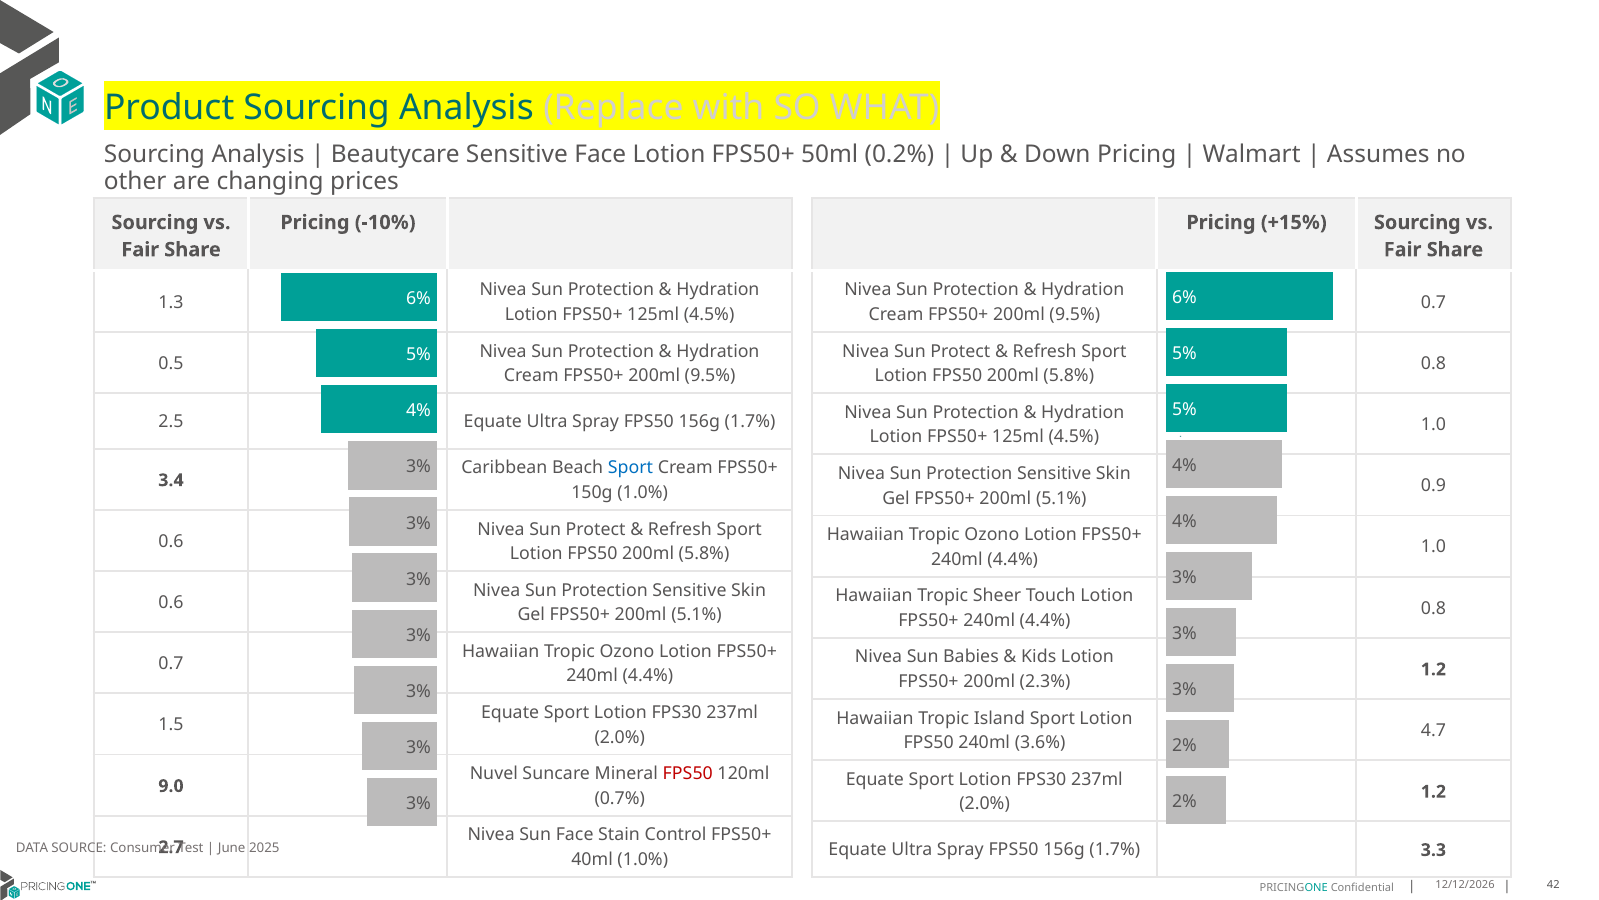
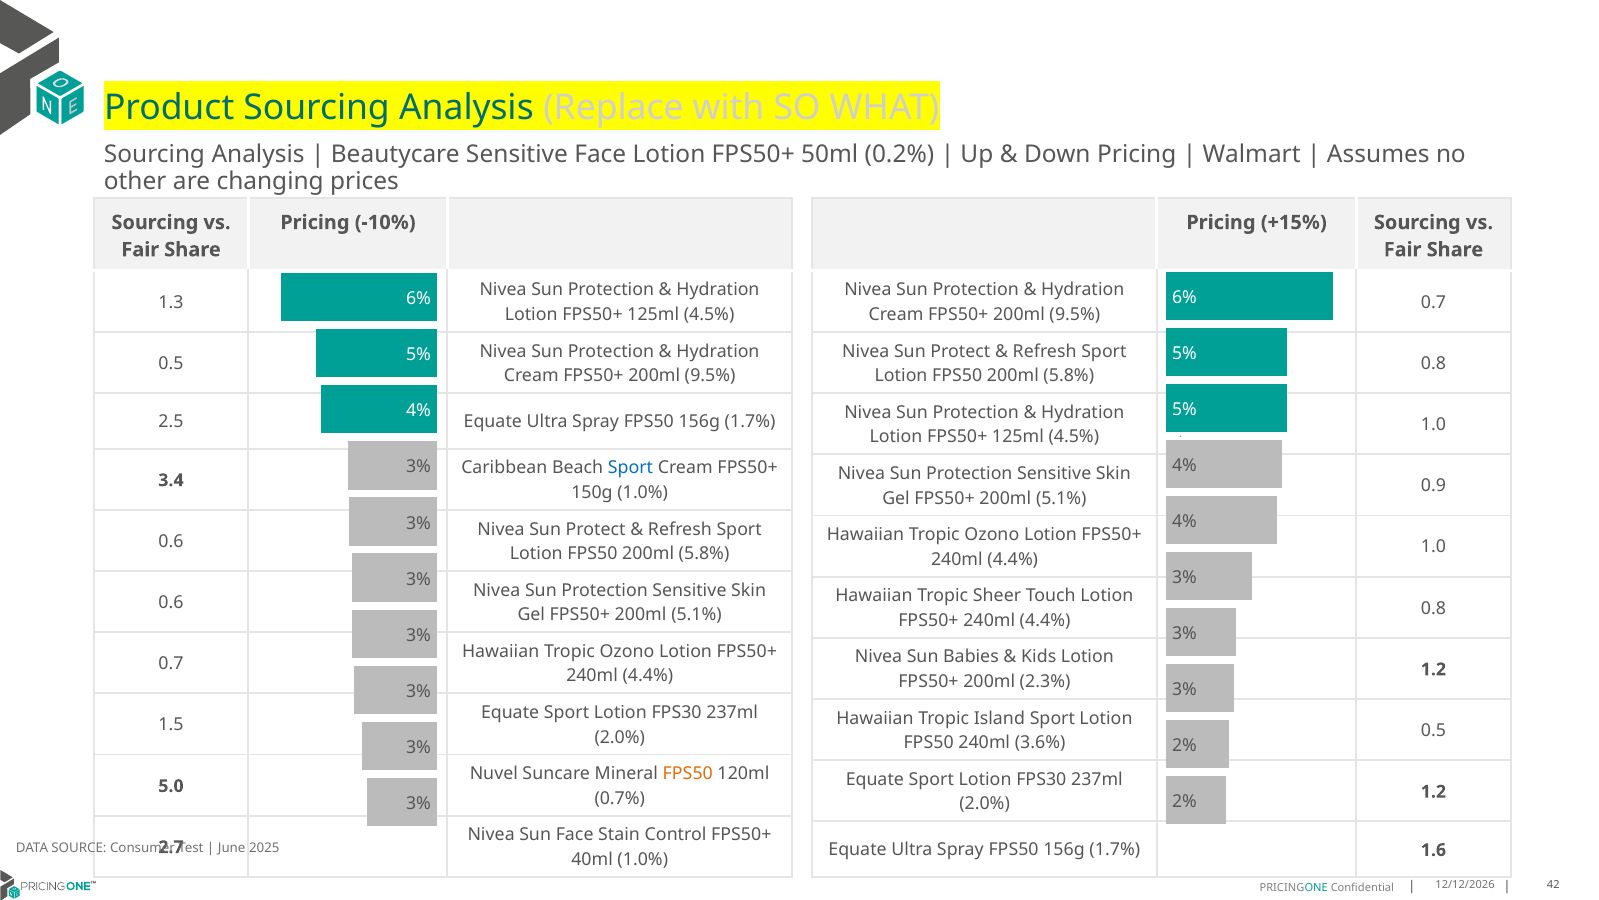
4.7 at (1433, 730): 4.7 -> 0.5
FPS50 at (688, 773) colour: red -> orange
9.0: 9.0 -> 5.0
3.3: 3.3 -> 1.6
